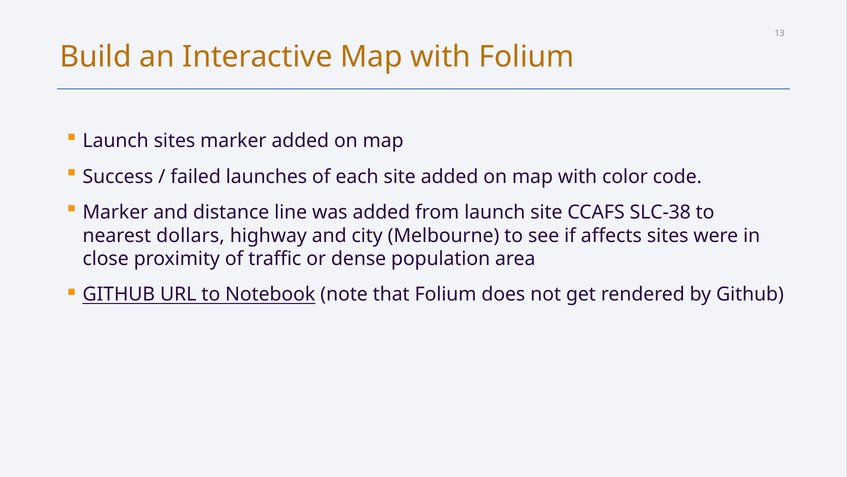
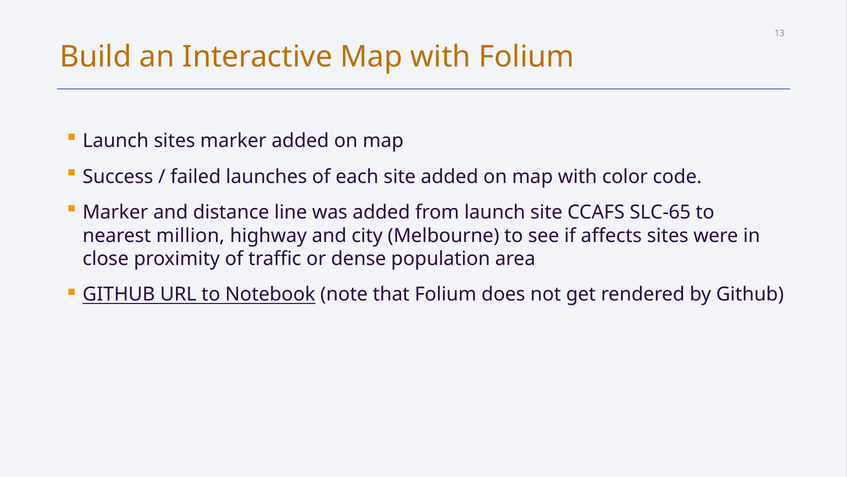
SLC-38: SLC-38 -> SLC-65
dollars: dollars -> million
